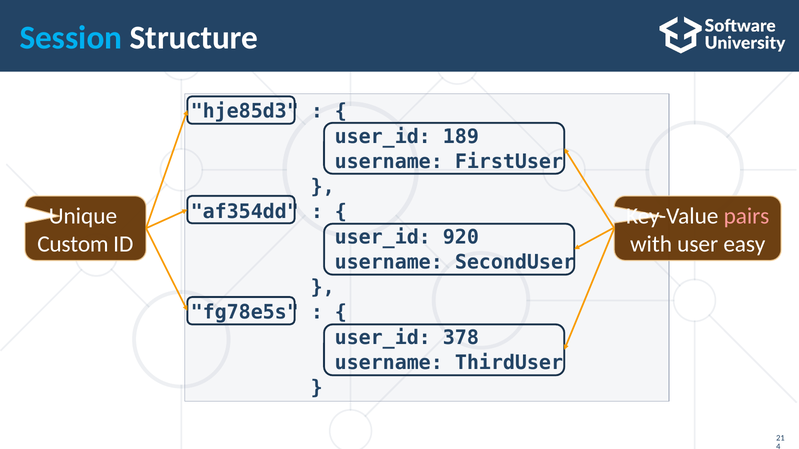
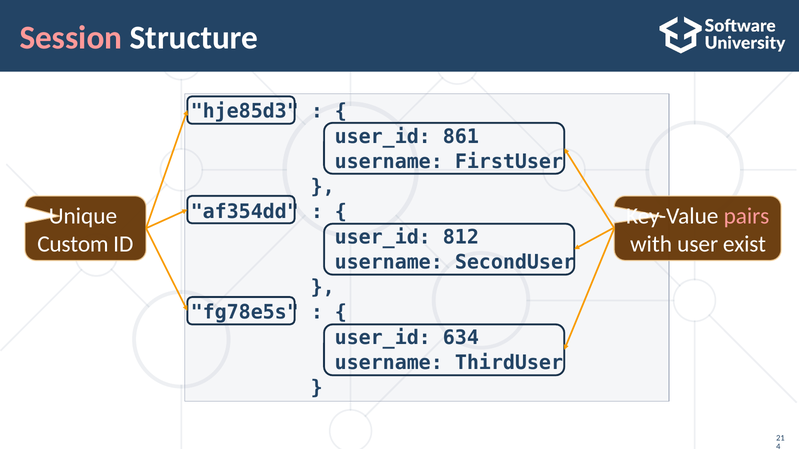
Session colour: light blue -> pink
189: 189 -> 861
920: 920 -> 812
easy: easy -> exist
378: 378 -> 634
